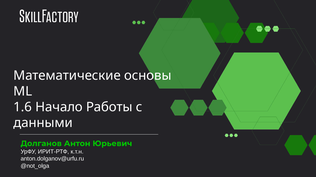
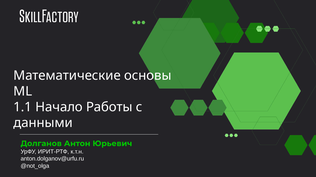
1.6: 1.6 -> 1.1
